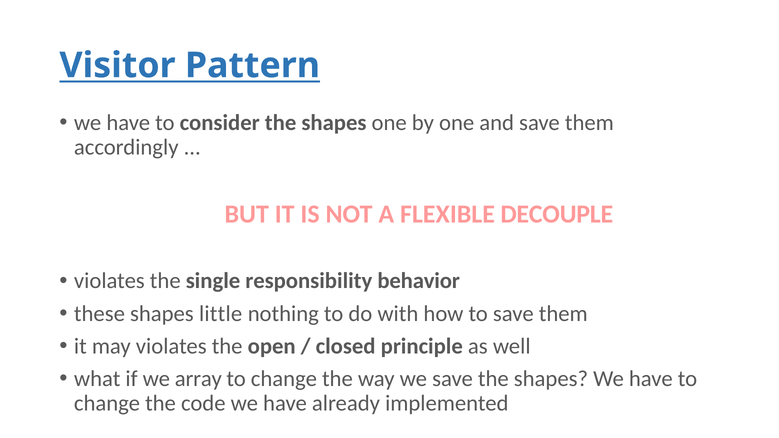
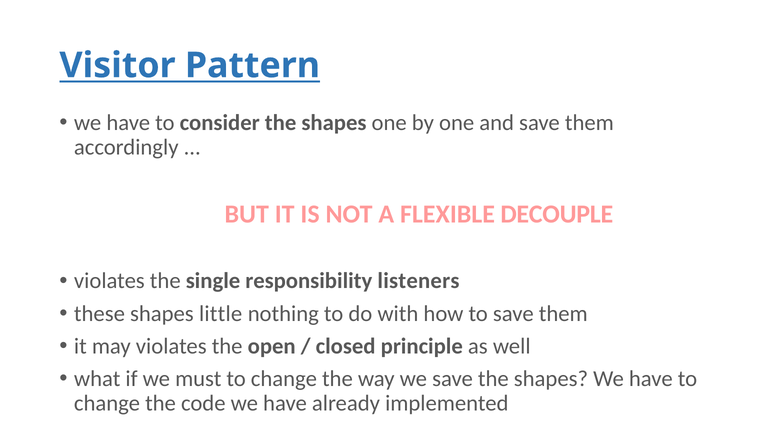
behavior: behavior -> listeners
array: array -> must
